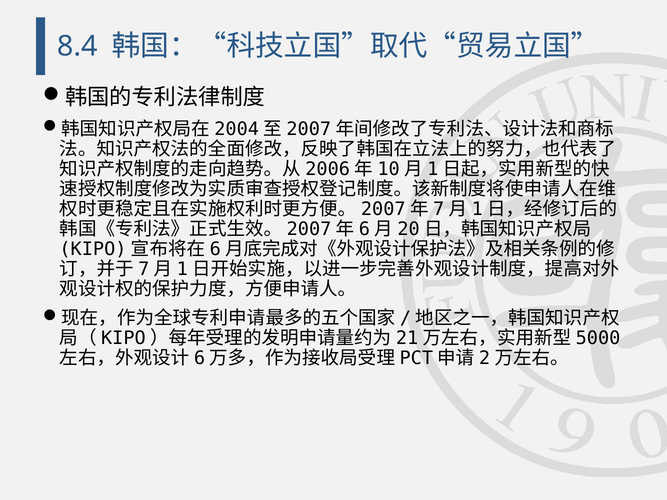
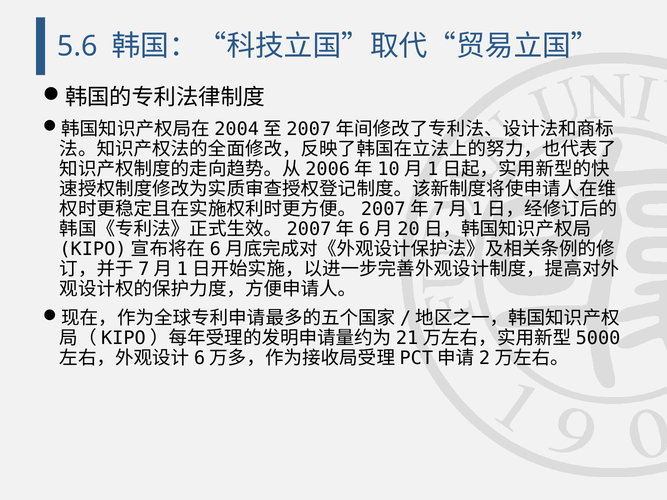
8.4: 8.4 -> 5.6
